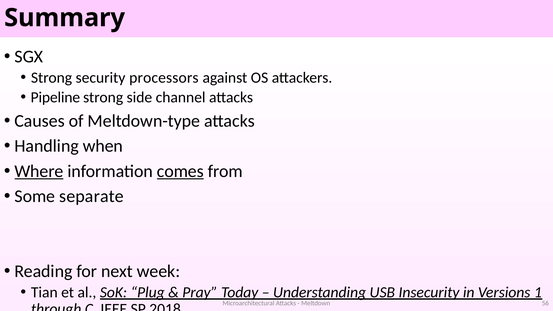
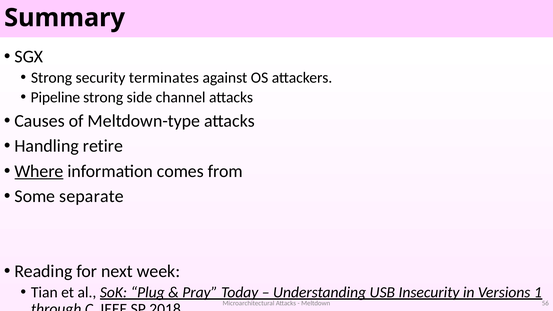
processors: processors -> terminates
when: when -> retire
comes underline: present -> none
